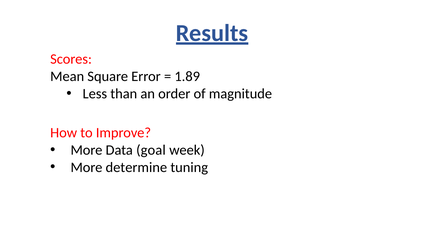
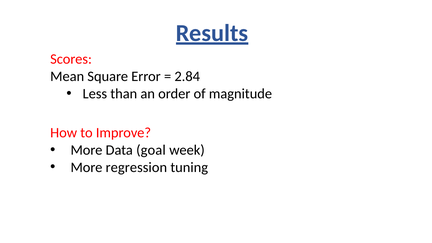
1.89: 1.89 -> 2.84
determine: determine -> regression
